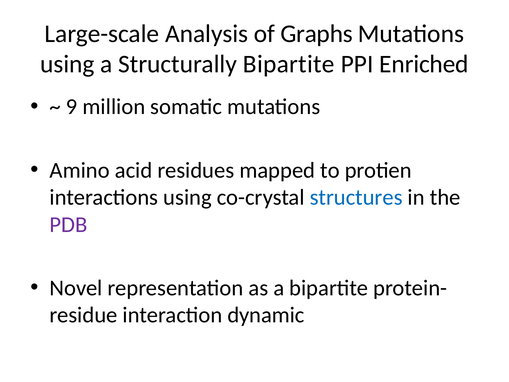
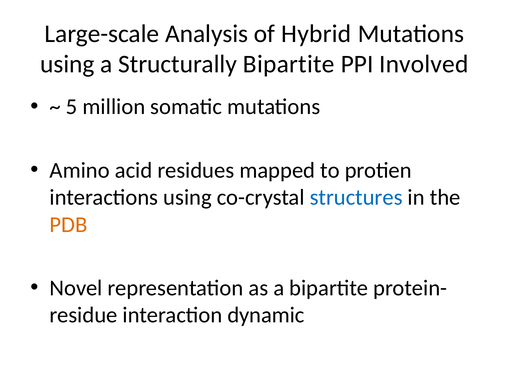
Graphs: Graphs -> Hybrid
Enriched: Enriched -> Involved
9: 9 -> 5
PDB colour: purple -> orange
